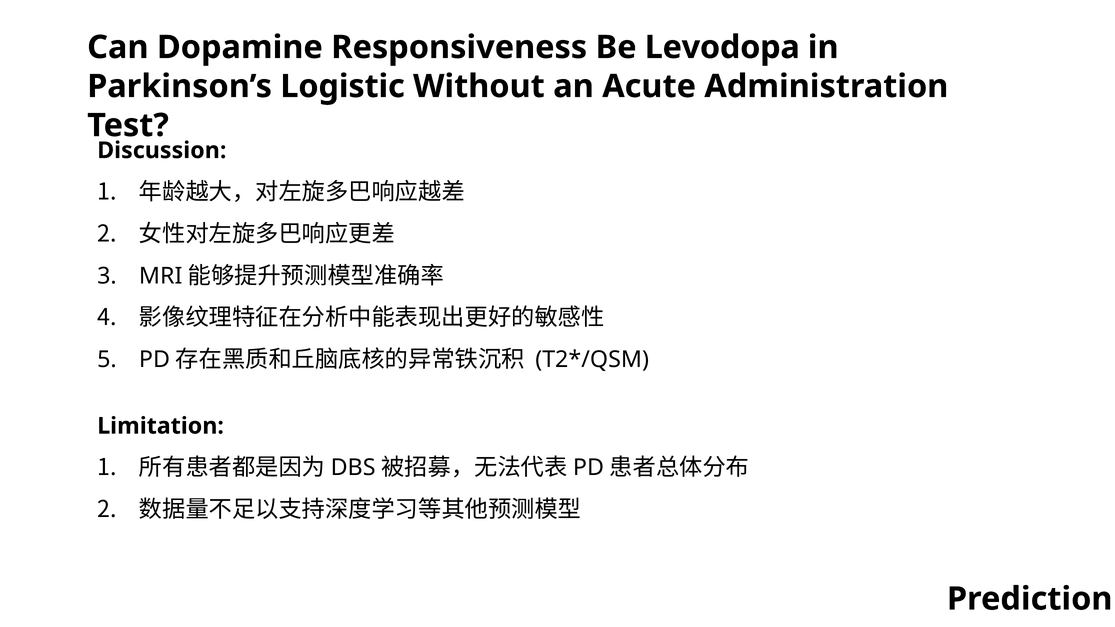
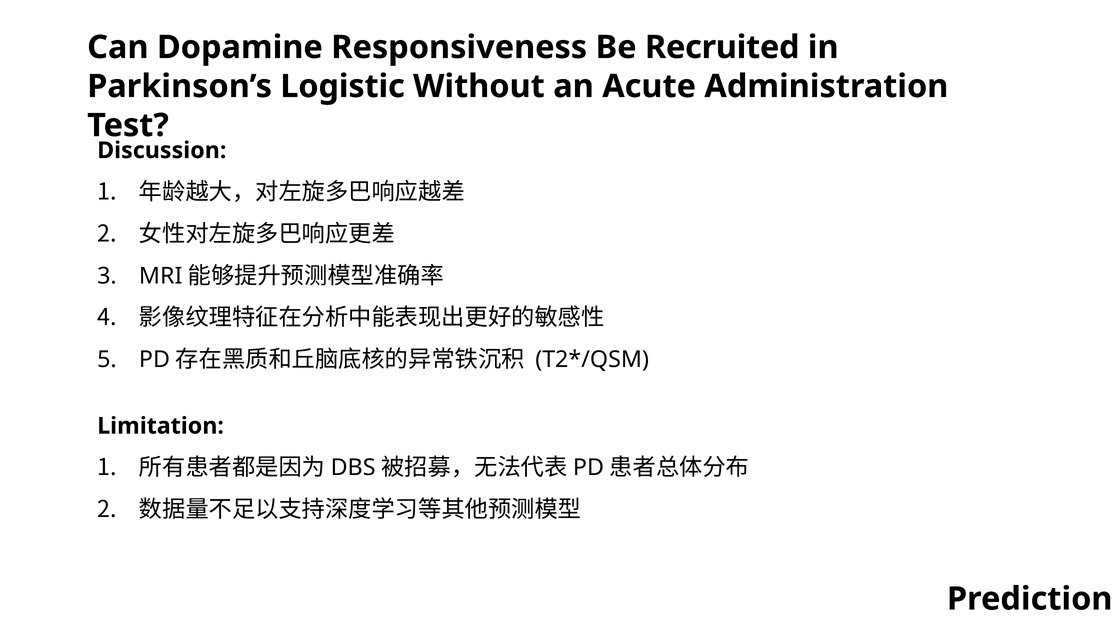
Levodopa: Levodopa -> Recruited
